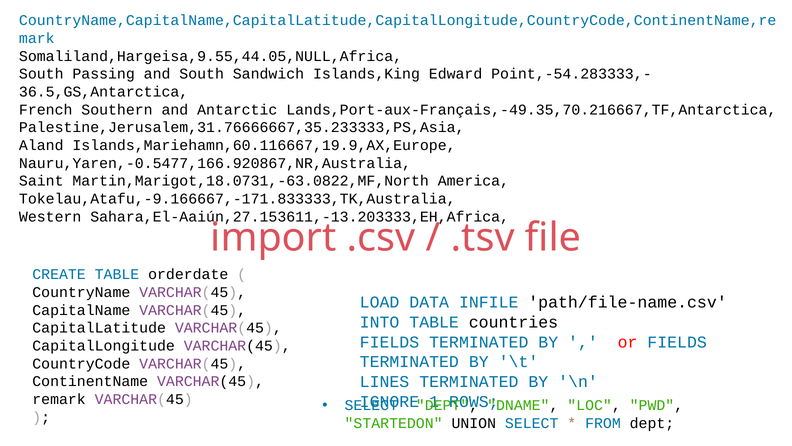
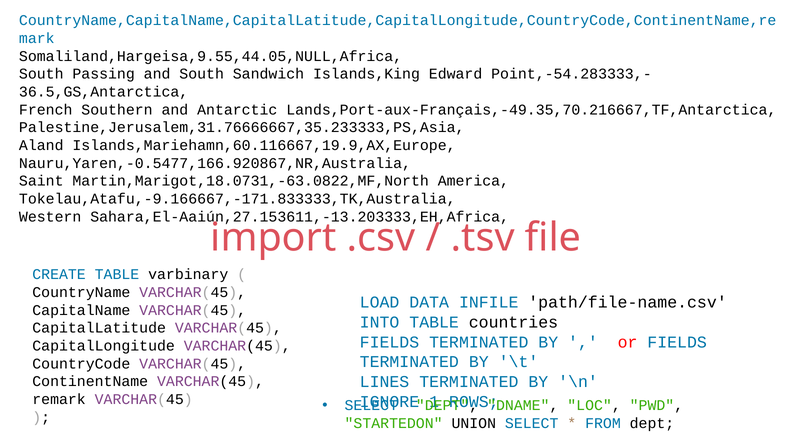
orderdate: orderdate -> varbinary
